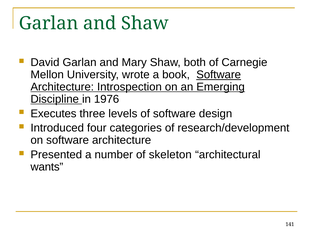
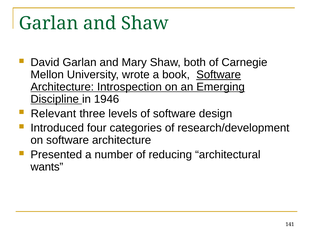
1976: 1976 -> 1946
Executes: Executes -> Relevant
skeleton: skeleton -> reducing
